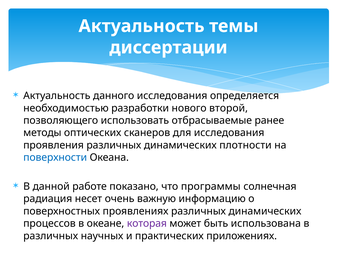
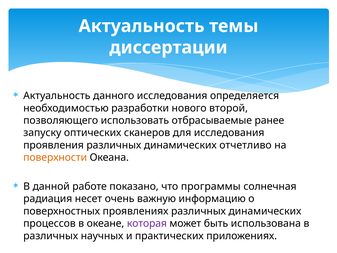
методы: методы -> запуску
плотности: плотности -> отчетливо
поверхности colour: blue -> orange
